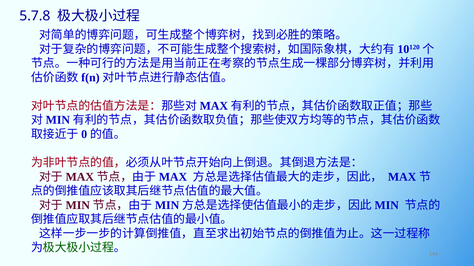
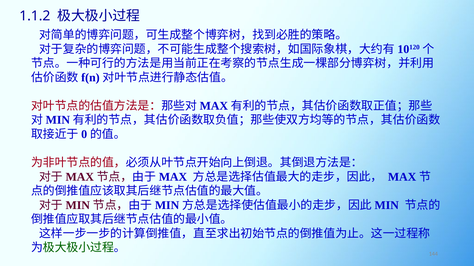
5.7.8: 5.7.8 -> 1.1.2
